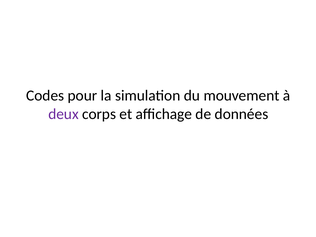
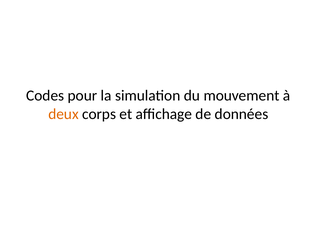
deux colour: purple -> orange
